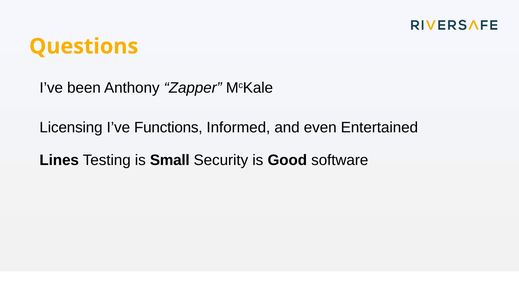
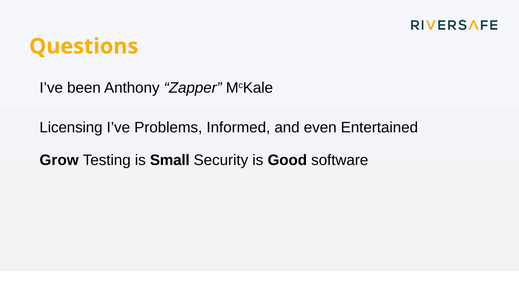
Functions: Functions -> Problems
Lines: Lines -> Grow
